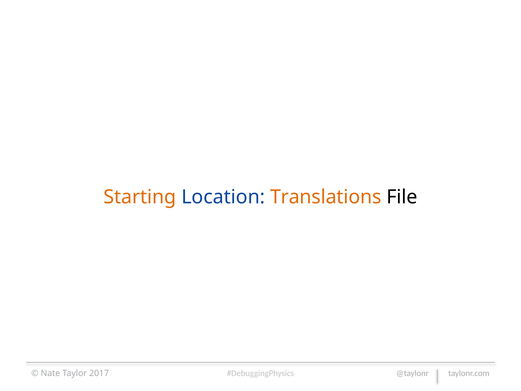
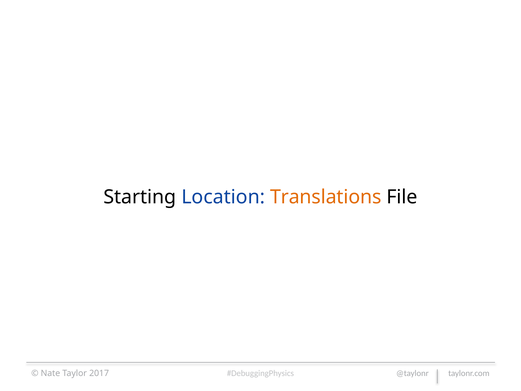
Starting colour: orange -> black
